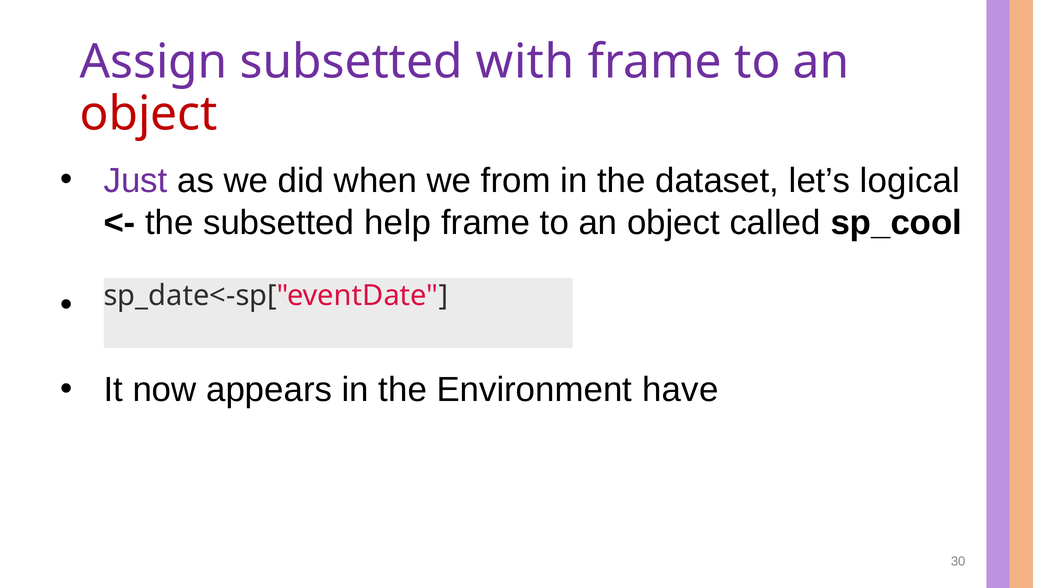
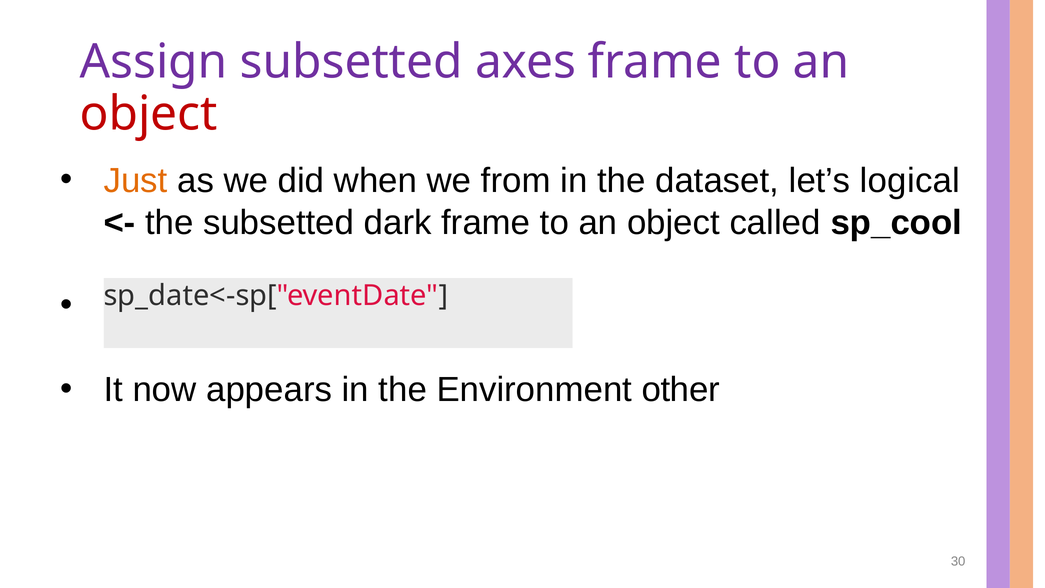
with: with -> axes
Just colour: purple -> orange
help: help -> dark
have: have -> other
